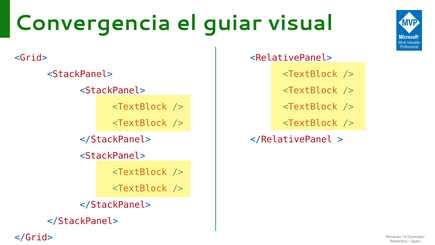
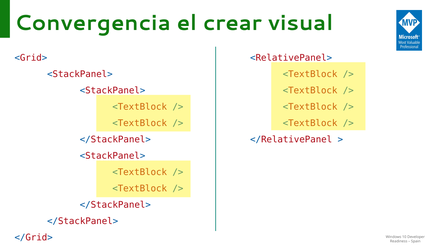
guiar: guiar -> crear
